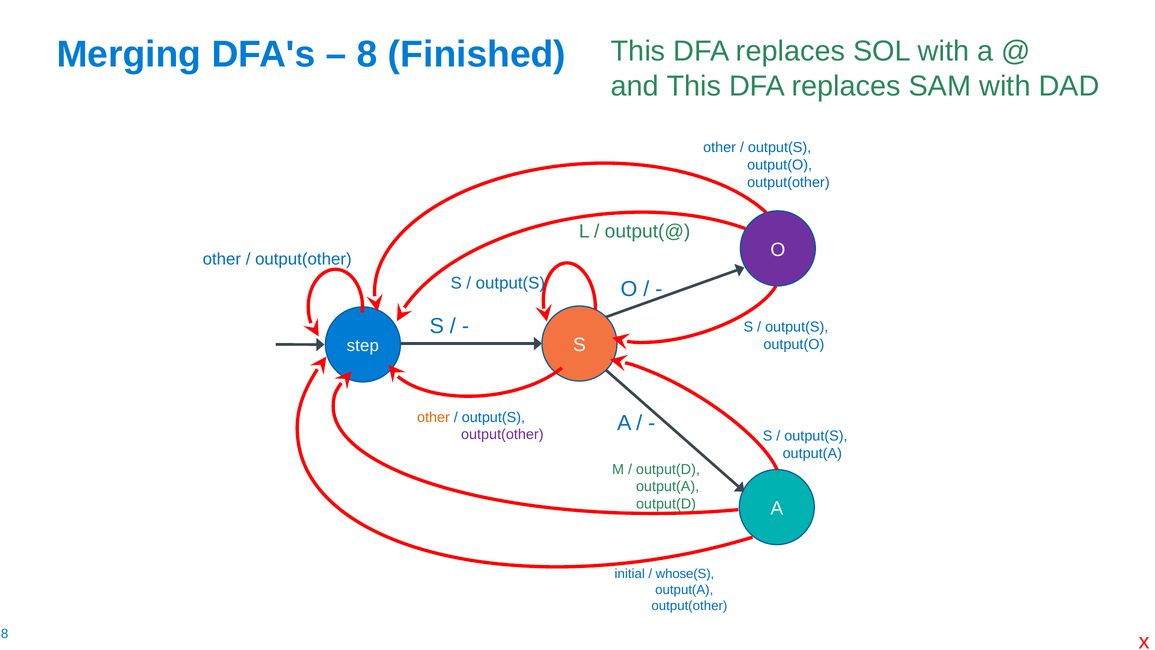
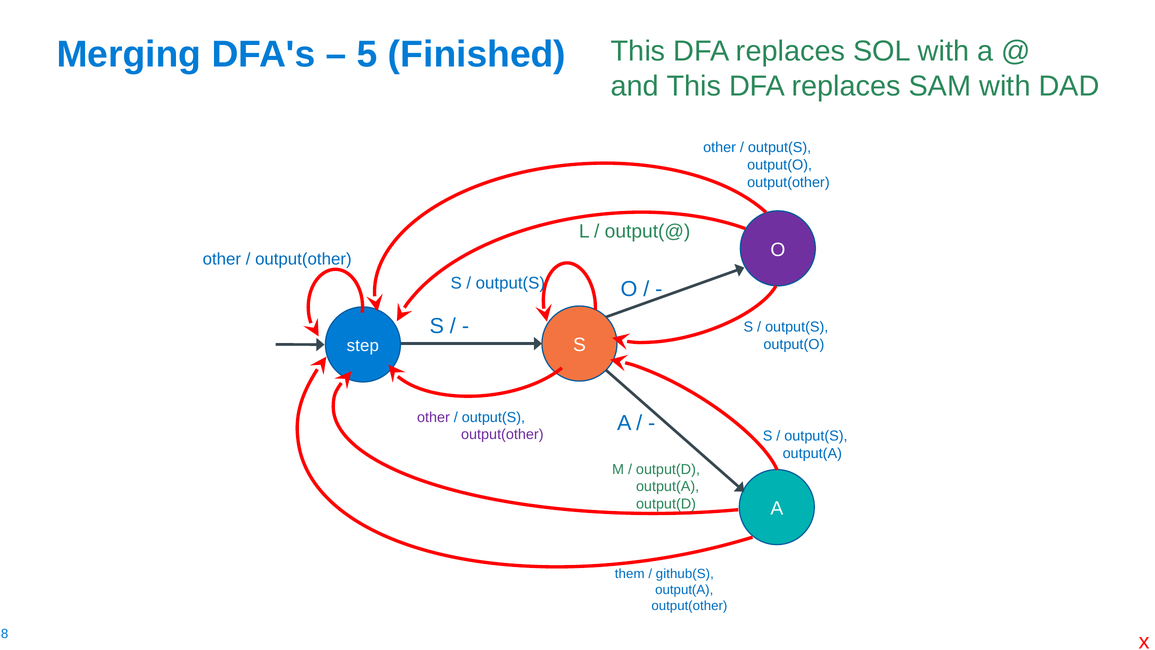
8: 8 -> 5
other at (433, 417) colour: orange -> purple
initial: initial -> them
whose(S: whose(S -> github(S
